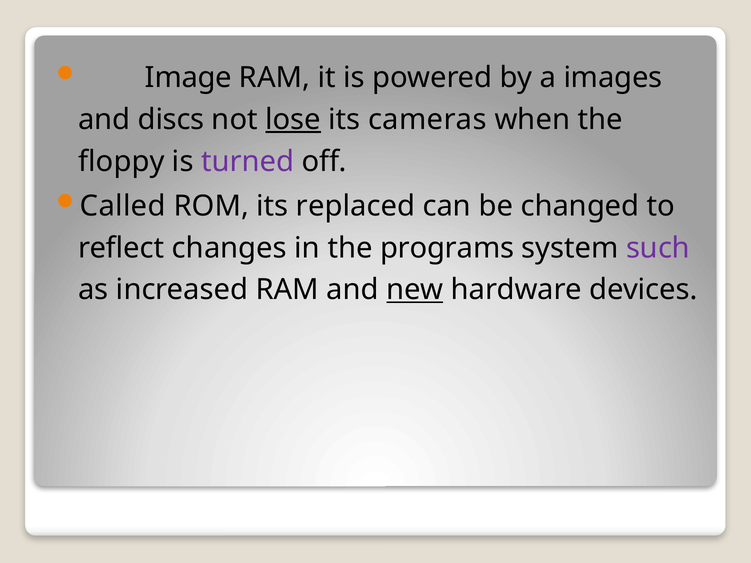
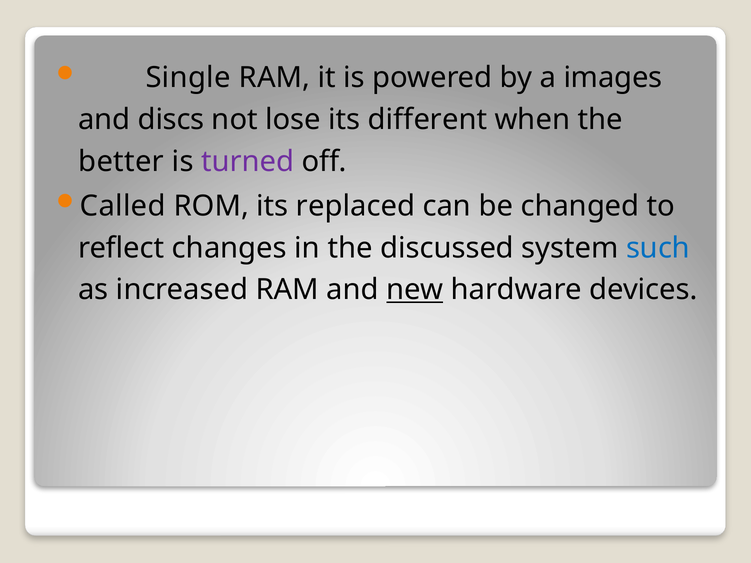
Image: Image -> Single
lose underline: present -> none
cameras: cameras -> different
floppy: floppy -> better
programs: programs -> discussed
such colour: purple -> blue
